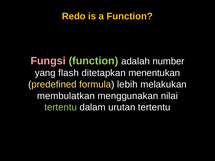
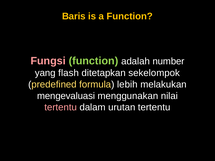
Redo: Redo -> Baris
menentukan: menentukan -> sekelompok
membulatkan: membulatkan -> mengevaluasi
tertentu at (61, 107) colour: light green -> pink
